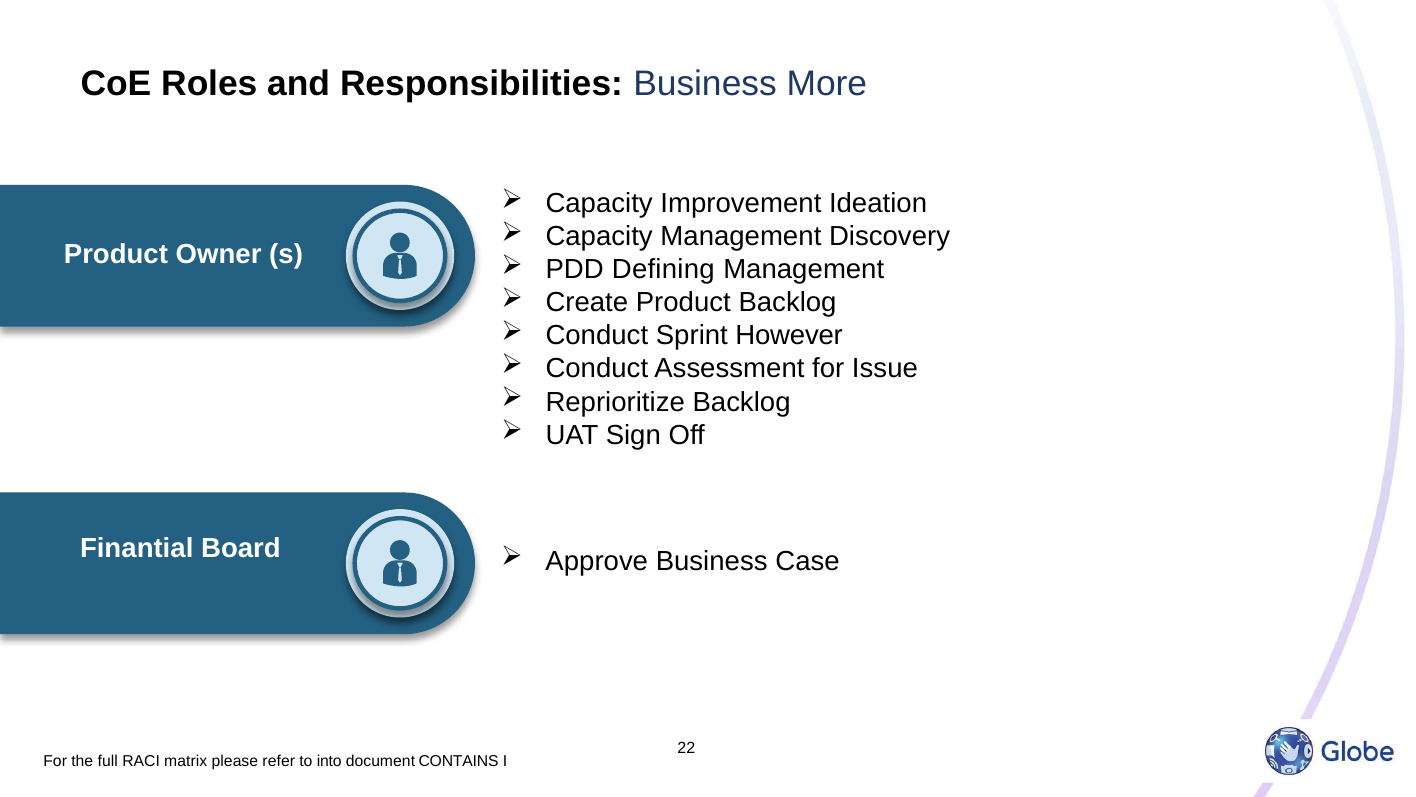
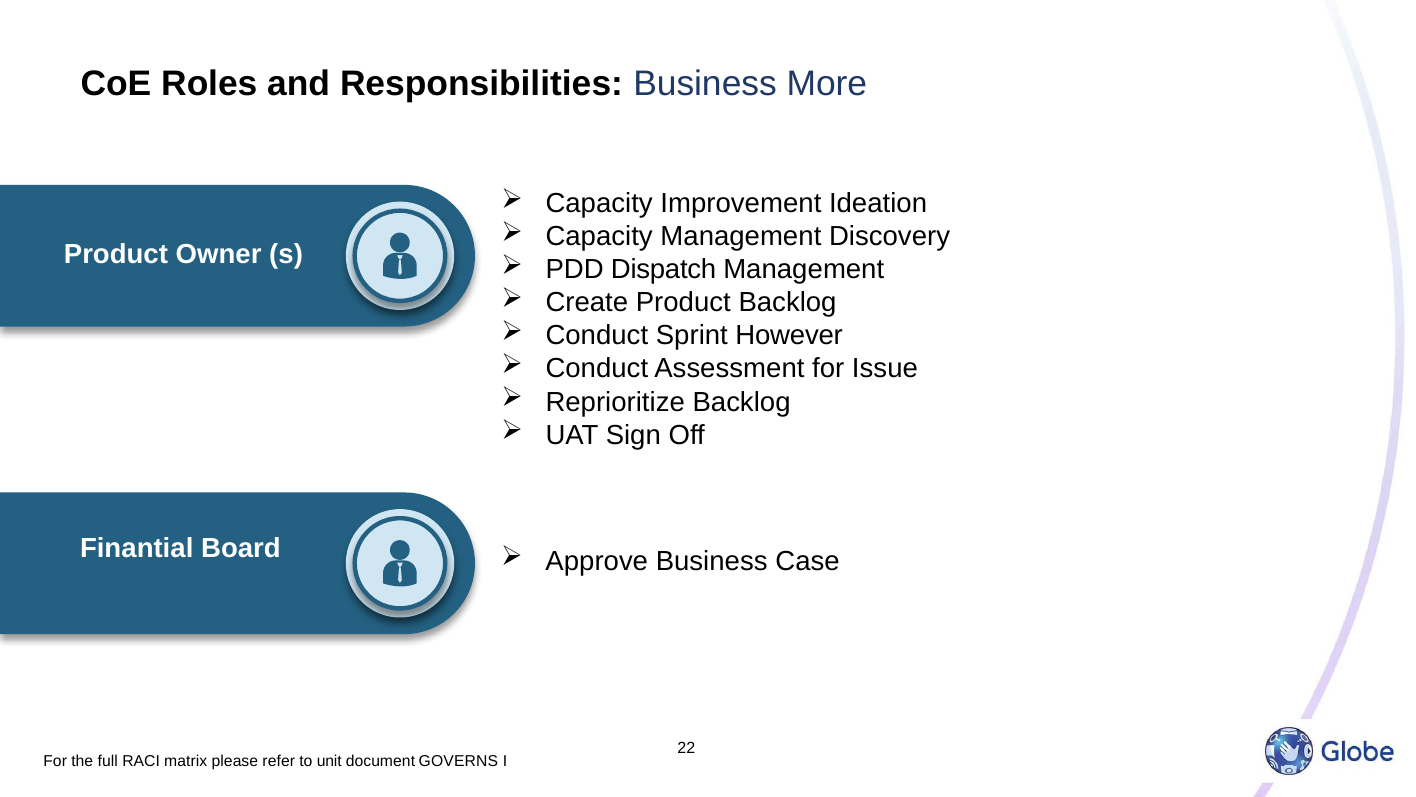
Defining: Defining -> Dispatch
into: into -> unit
CONTAINS: CONTAINS -> GOVERNS
